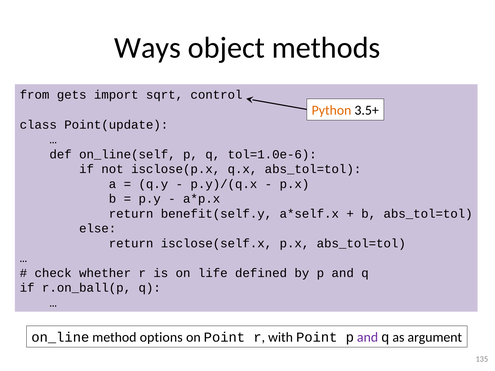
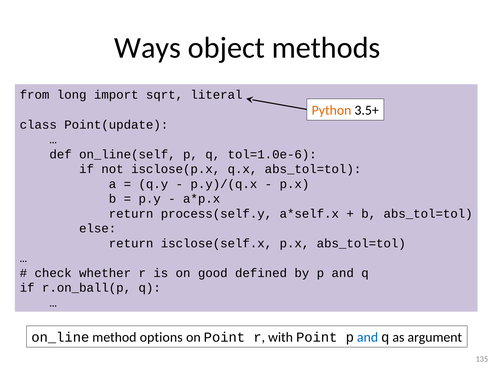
gets: gets -> long
control: control -> literal
benefit(self.y: benefit(self.y -> process(self.y
life: life -> good
and at (368, 338) colour: purple -> blue
